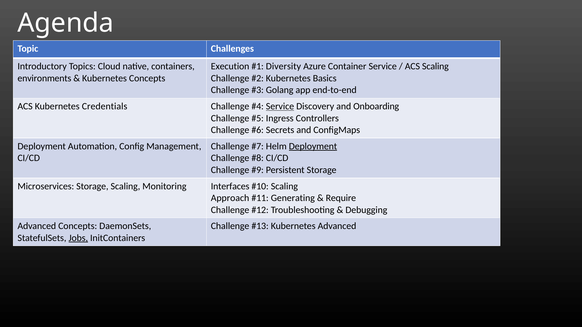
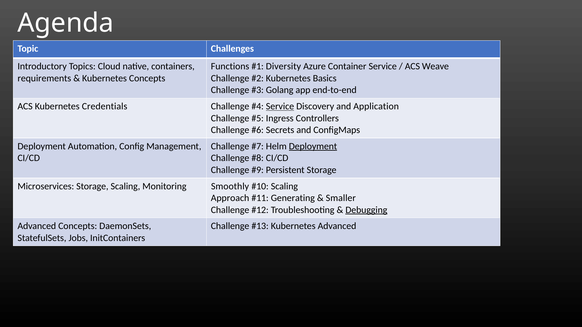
Execution: Execution -> Functions
ACS Scaling: Scaling -> Weave
environments: environments -> requirements
Onboarding: Onboarding -> Application
Interfaces: Interfaces -> Smoothly
Require: Require -> Smaller
Debugging underline: none -> present
Jobs underline: present -> none
